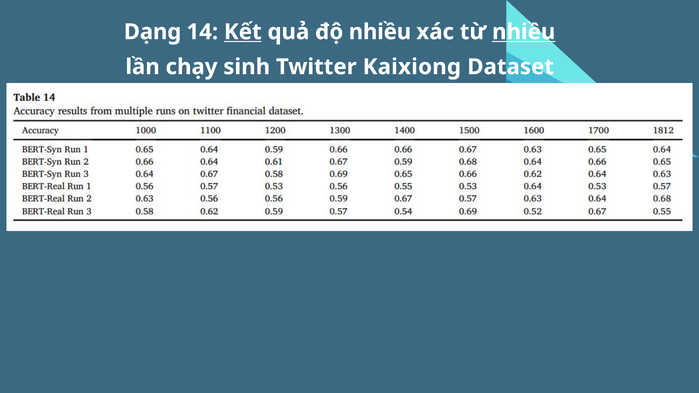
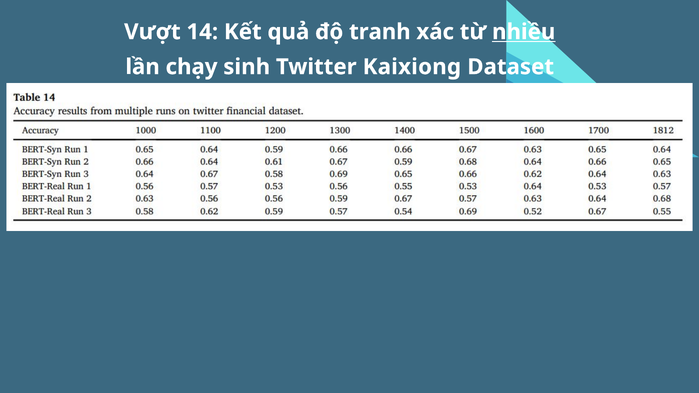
Dạng: Dạng -> Vượt
Kết underline: present -> none
độ nhiều: nhiều -> tranh
